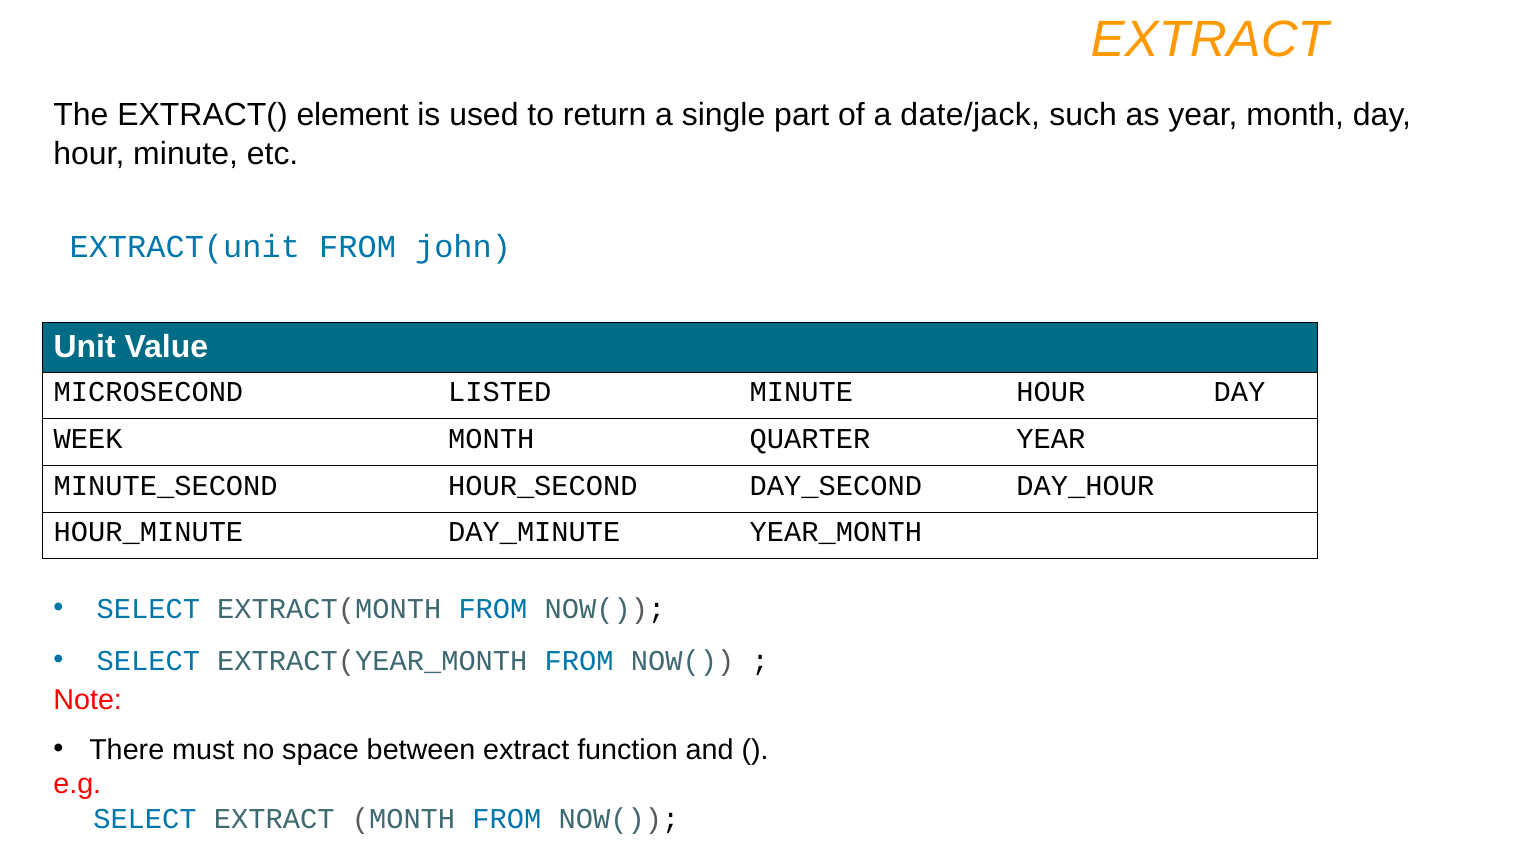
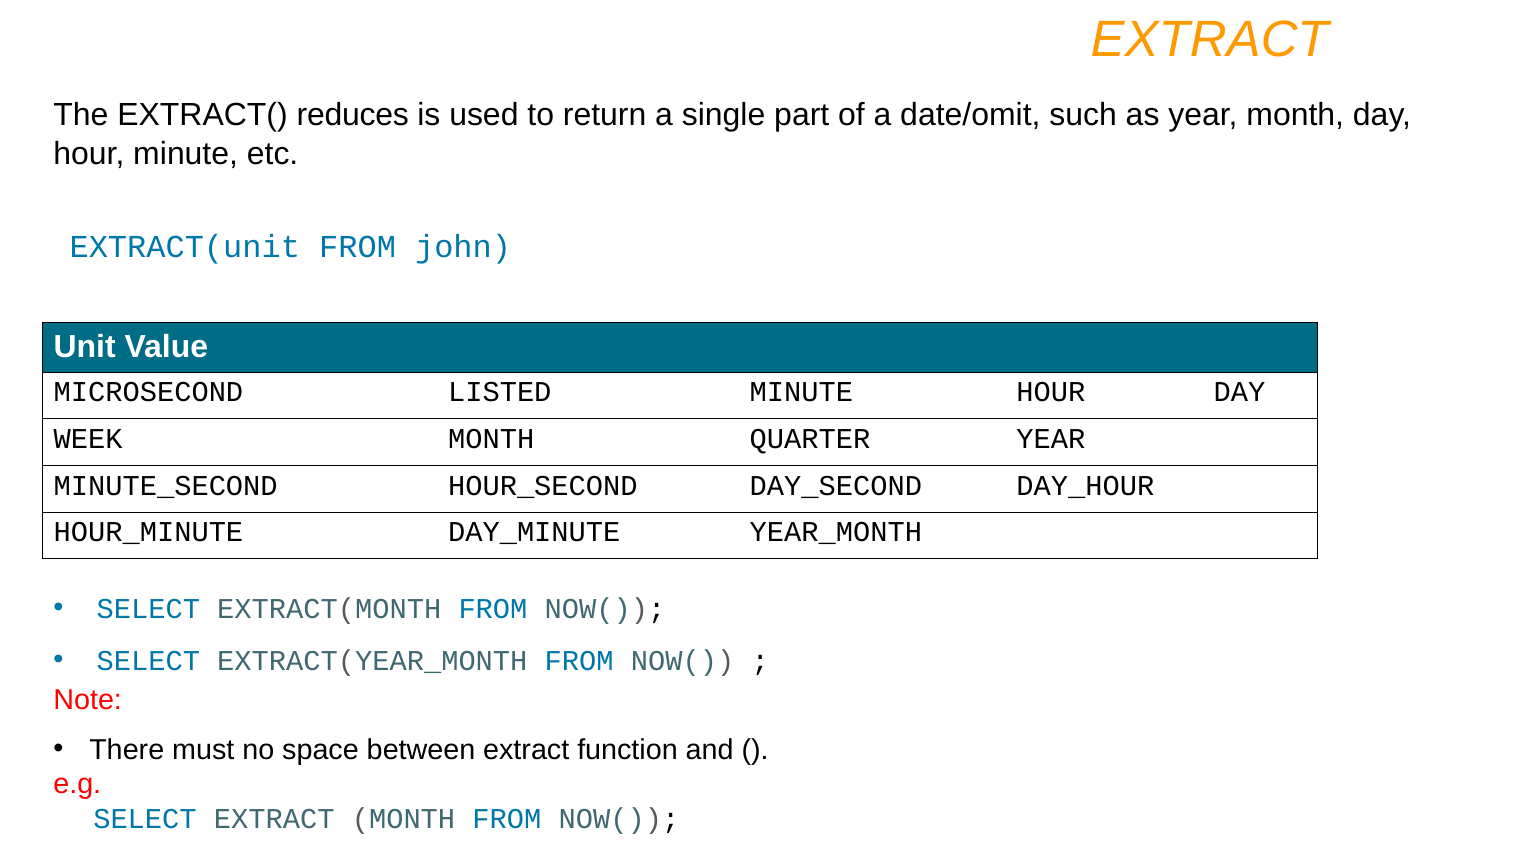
element: element -> reduces
date/jack: date/jack -> date/omit
